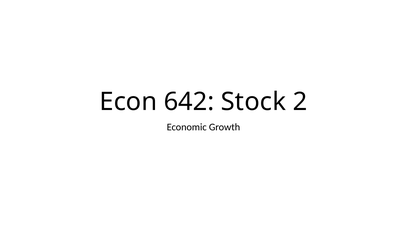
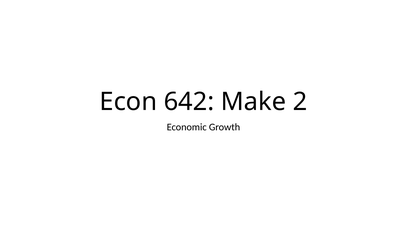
Stock: Stock -> Make
